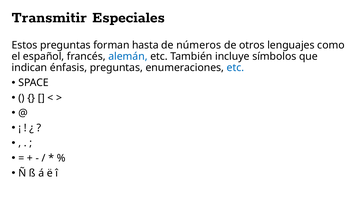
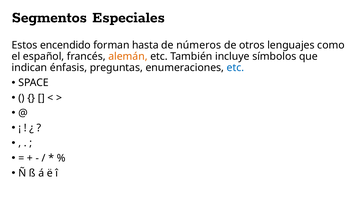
Transmitir: Transmitir -> Segmentos
Estos preguntas: preguntas -> encendido
alemán colour: blue -> orange
